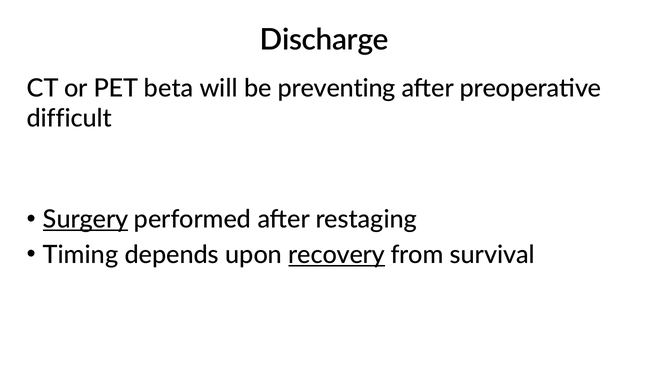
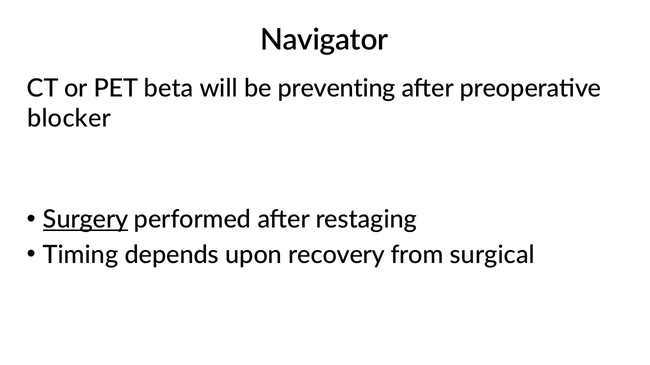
Discharge: Discharge -> Navigator
difficult: difficult -> blocker
recovery underline: present -> none
survival: survival -> surgical
